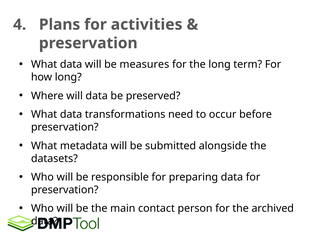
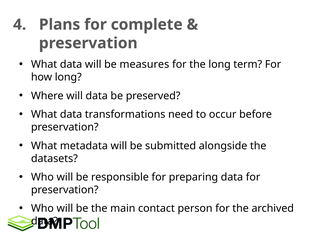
activities: activities -> complete
